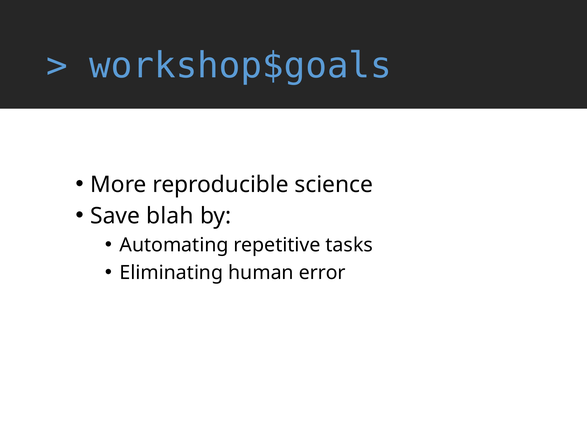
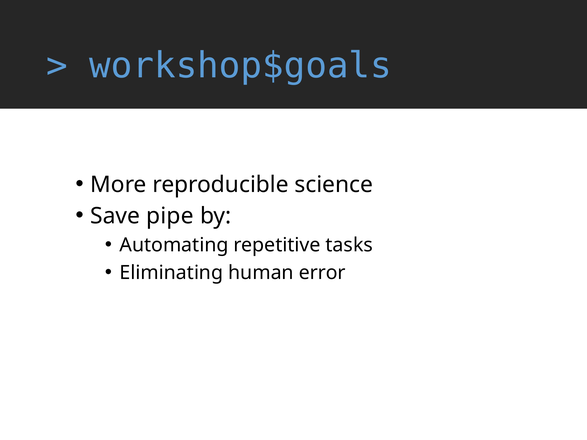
blah: blah -> pipe
